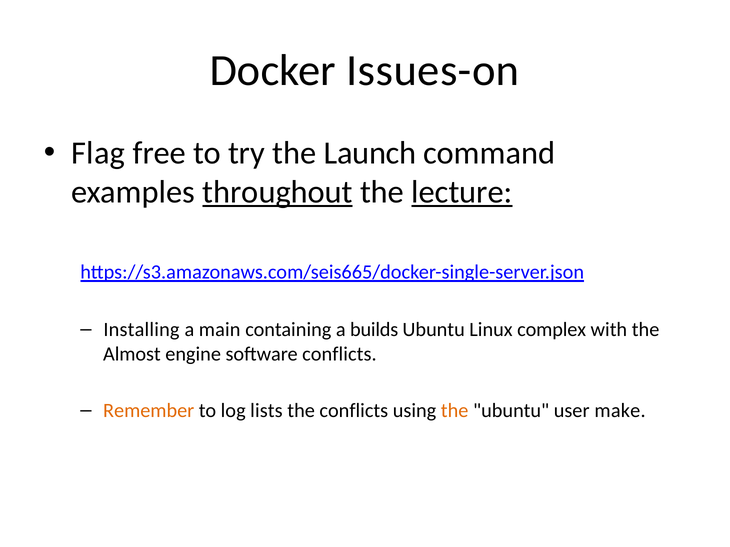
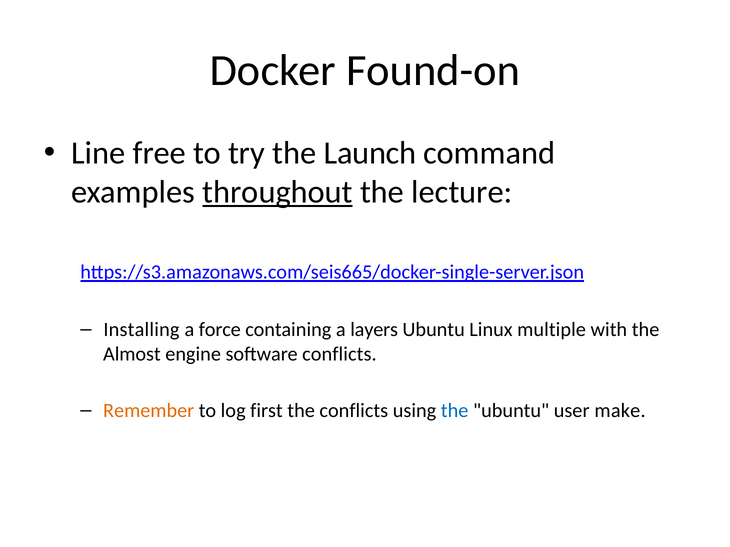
Issues-on: Issues-on -> Found-on
Flag: Flag -> Line
lecture underline: present -> none
main: main -> force
builds: builds -> layers
complex: complex -> multiple
lists: lists -> first
the at (455, 411) colour: orange -> blue
